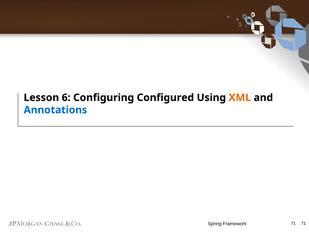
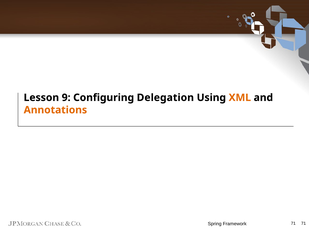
6: 6 -> 9
Configured: Configured -> Delegation
Annotations colour: blue -> orange
